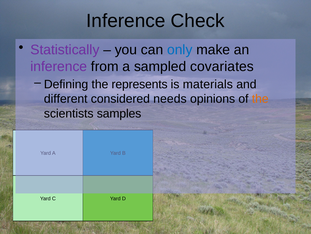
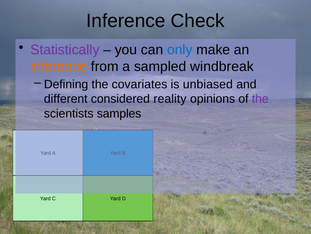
inference at (59, 66) colour: purple -> orange
covariates: covariates -> windbreak
represents: represents -> covariates
materials: materials -> unbiased
needs: needs -> reality
the at (260, 99) colour: orange -> purple
